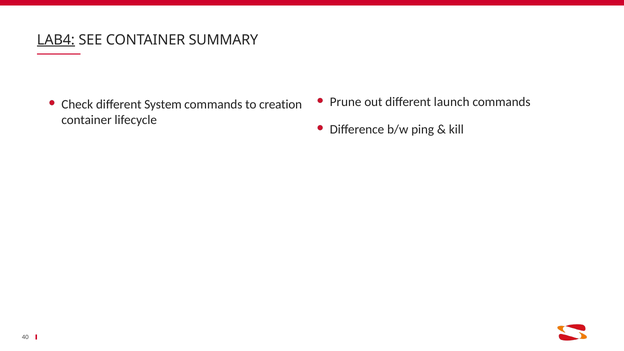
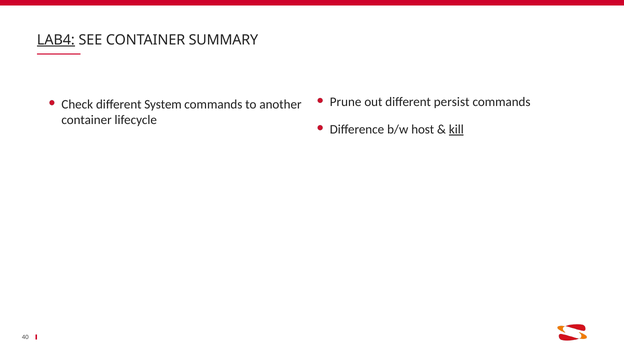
launch: launch -> persist
creation: creation -> another
ping: ping -> host
kill underline: none -> present
